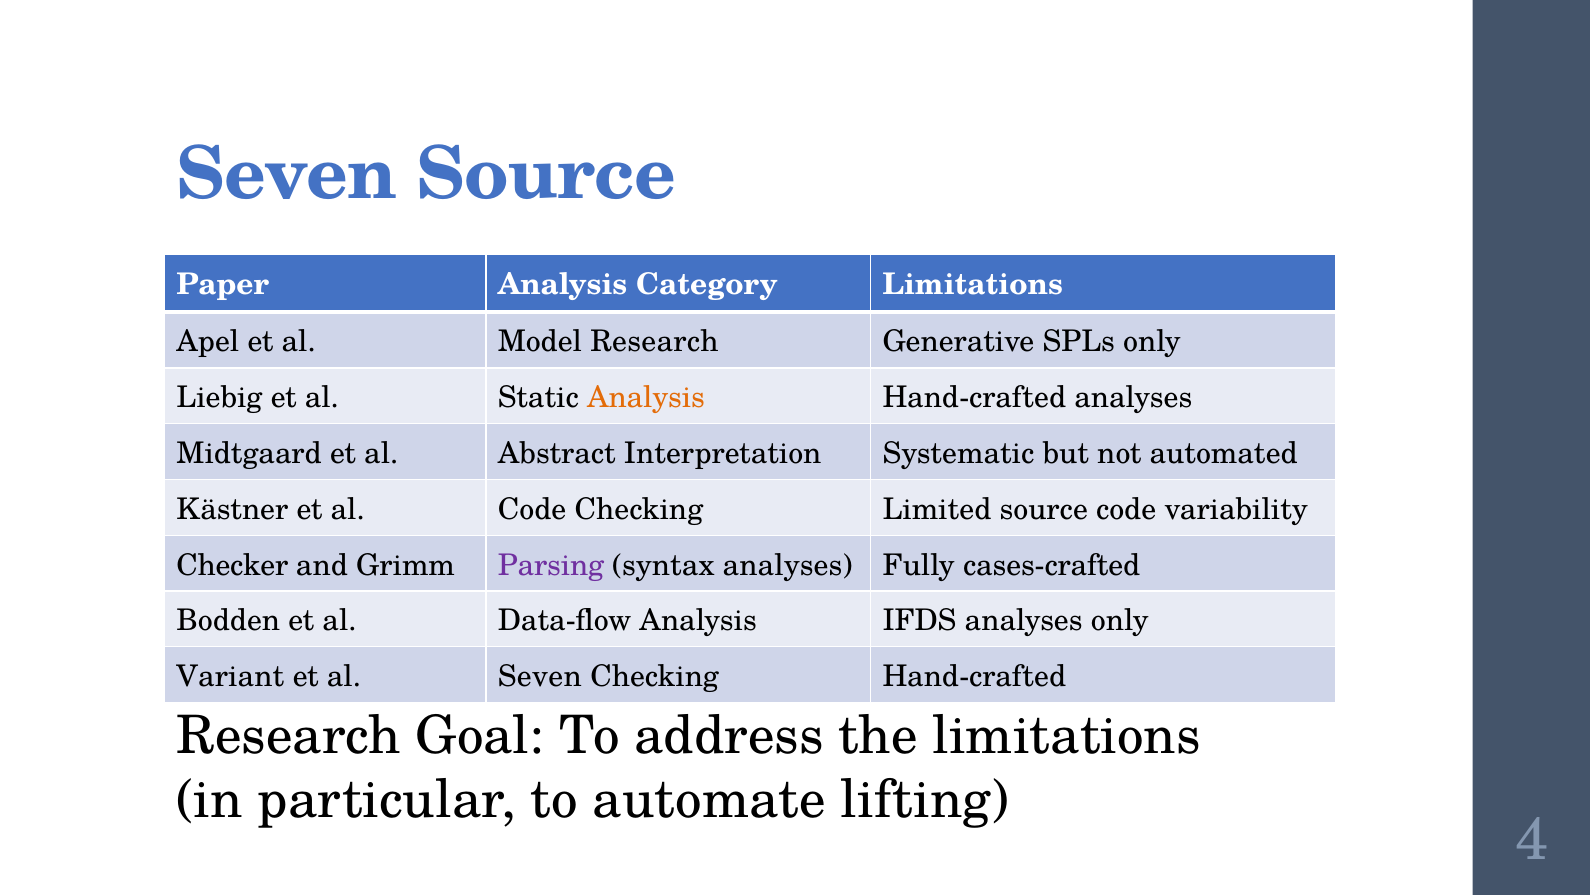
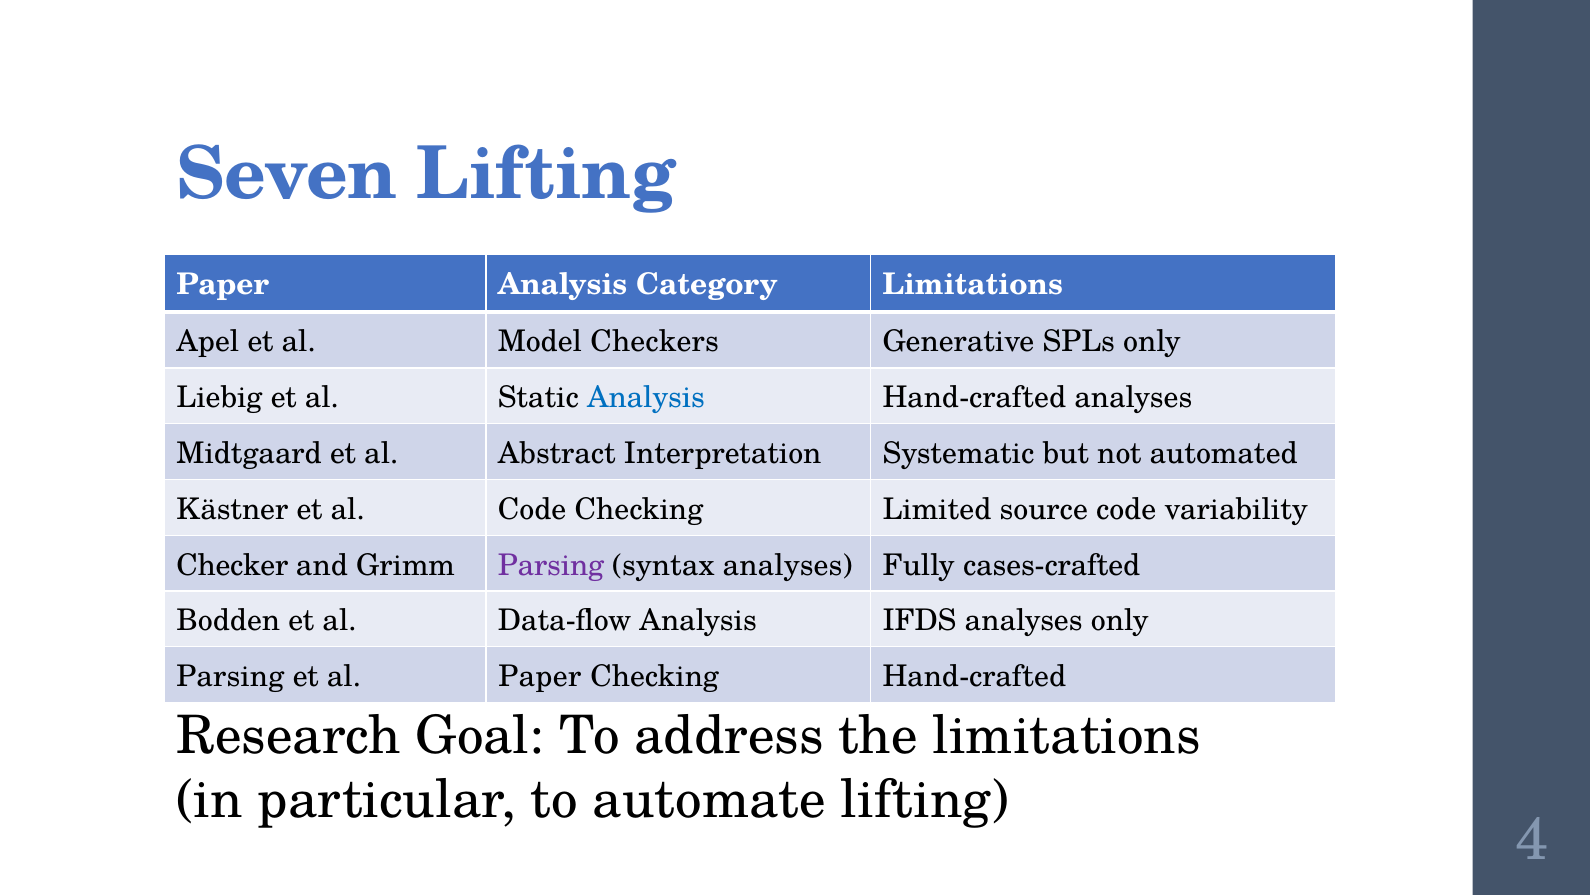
Seven Source: Source -> Lifting
Model Research: Research -> Checkers
Analysis at (646, 398) colour: orange -> blue
Variant at (230, 676): Variant -> Parsing
al Seven: Seven -> Paper
